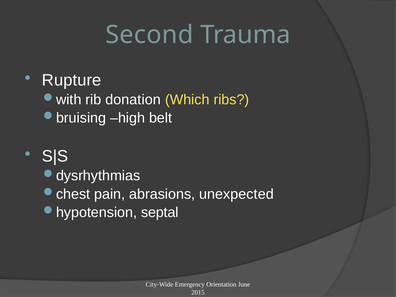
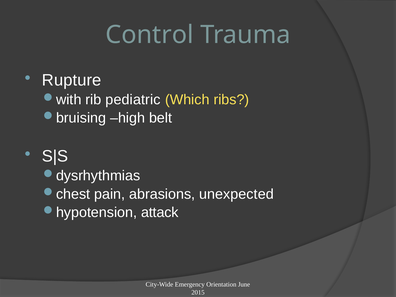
Second: Second -> Control
donation: donation -> pediatric
septal: septal -> attack
